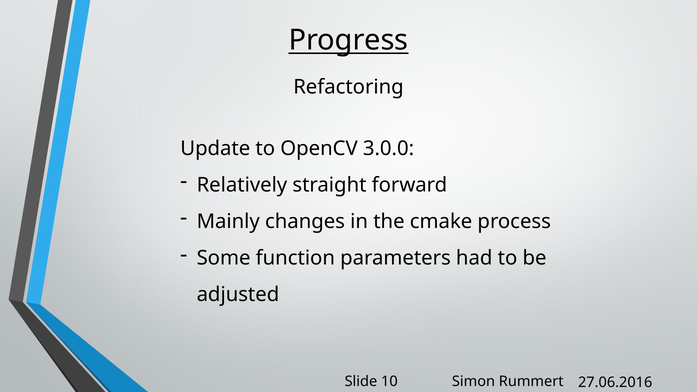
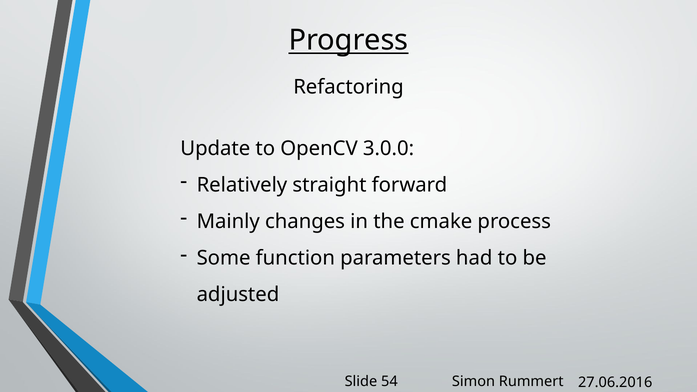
10: 10 -> 54
